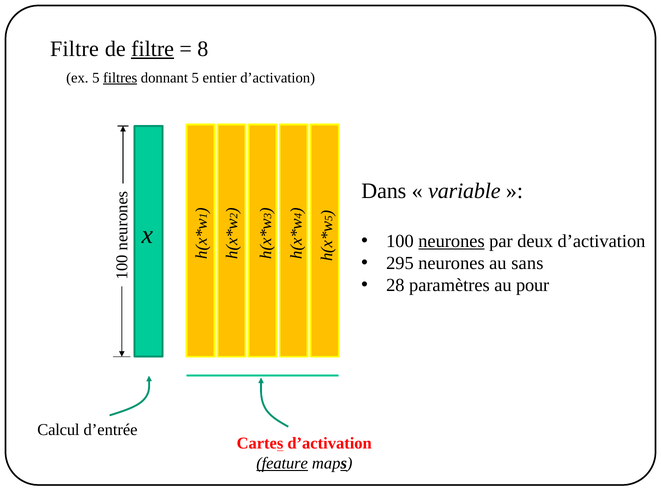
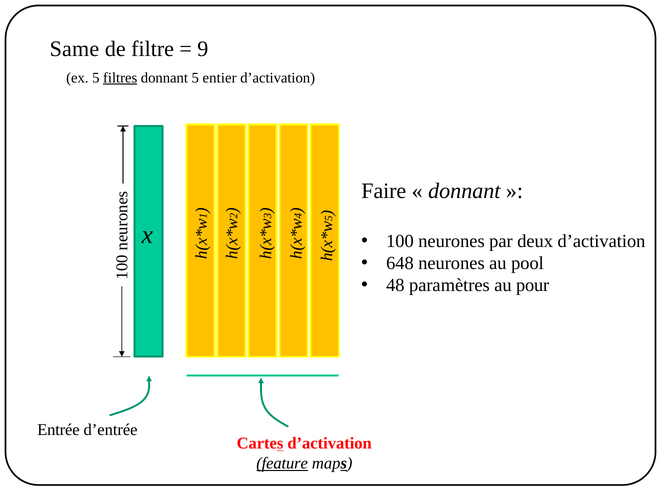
Filtre at (74, 49): Filtre -> Same
filtre at (153, 49) underline: present -> none
8: 8 -> 9
Dans: Dans -> Faire
variable at (464, 191): variable -> donnant
neurones at (451, 241) underline: present -> none
295: 295 -> 648
sans: sans -> pool
28: 28 -> 48
Calcul: Calcul -> Entrée
